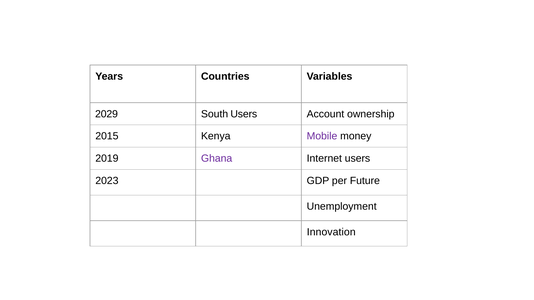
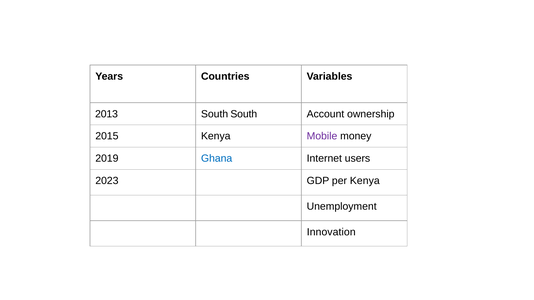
2029: 2029 -> 2013
South Users: Users -> South
Ghana colour: purple -> blue
per Future: Future -> Kenya
